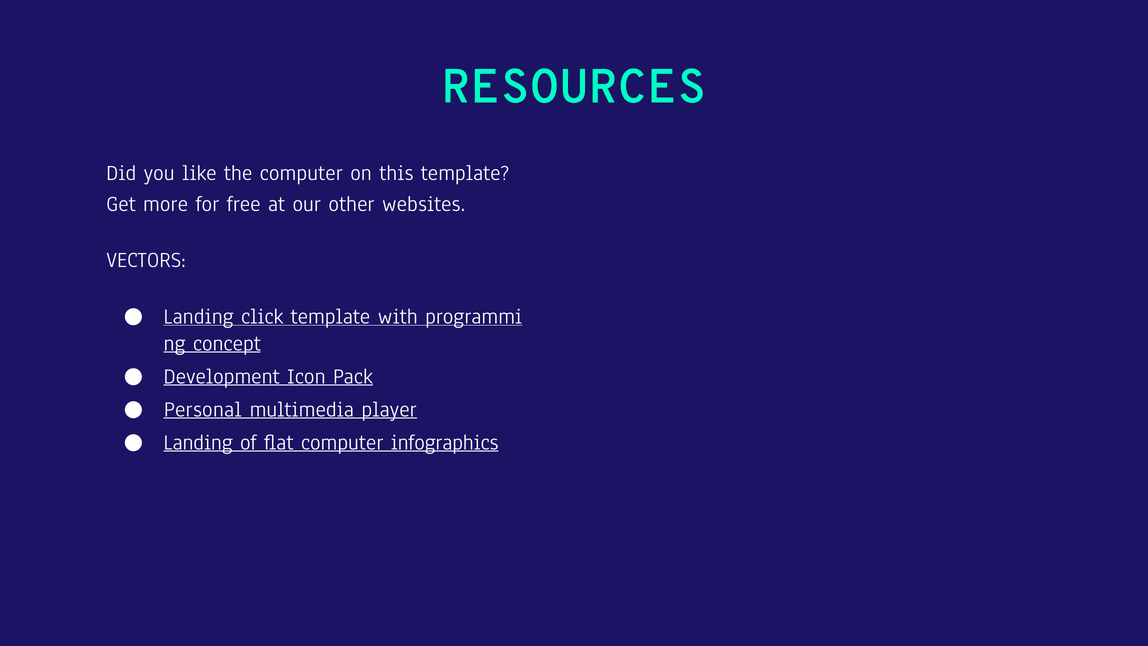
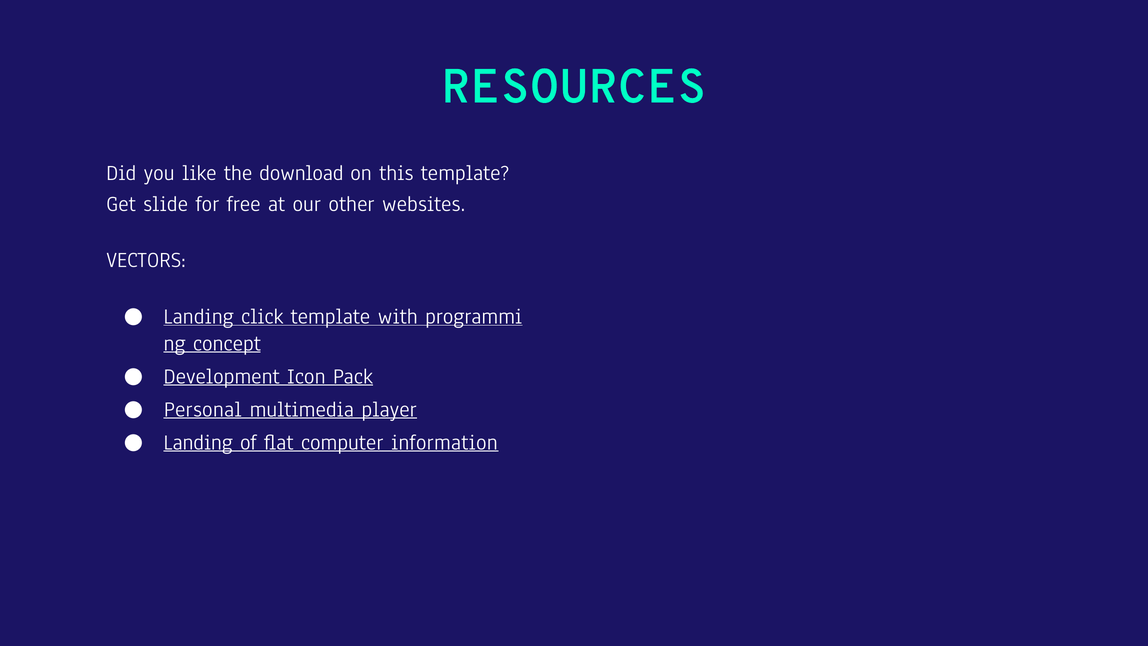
the computer: computer -> download
more: more -> slide
infographics: infographics -> information
